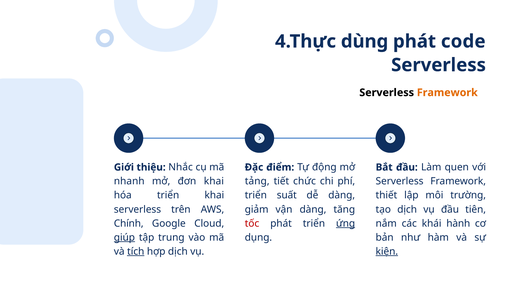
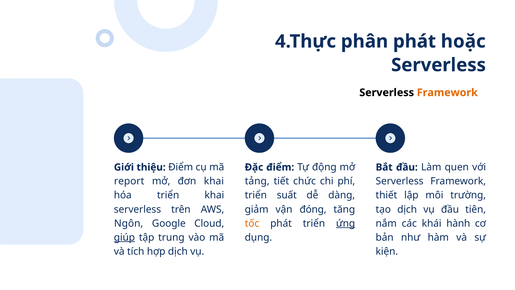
dùng: dùng -> phân
code: code -> hoặc
thiệu Nhắc: Nhắc -> Điểm
nhanh: nhanh -> report
vận dàng: dàng -> đóng
Chính: Chính -> Ngôn
tốc colour: red -> orange
tích underline: present -> none
kiện underline: present -> none
